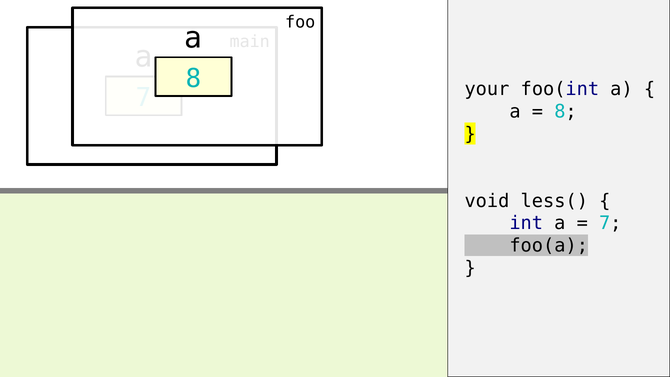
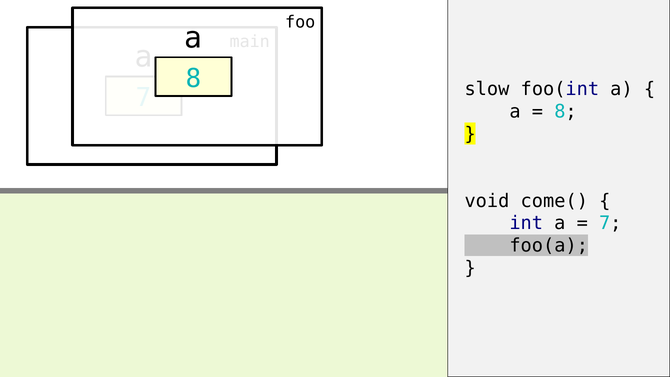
your: your -> slow
less(: less( -> come(
